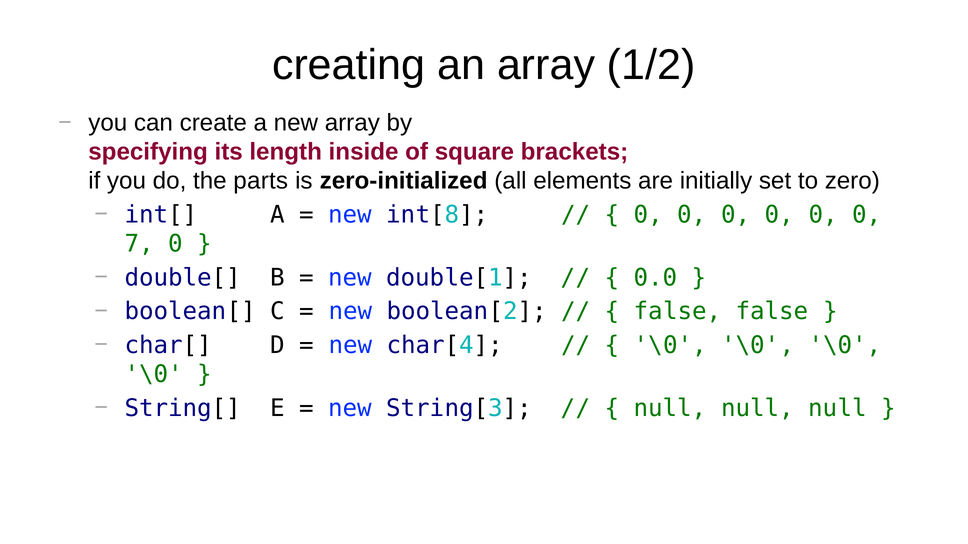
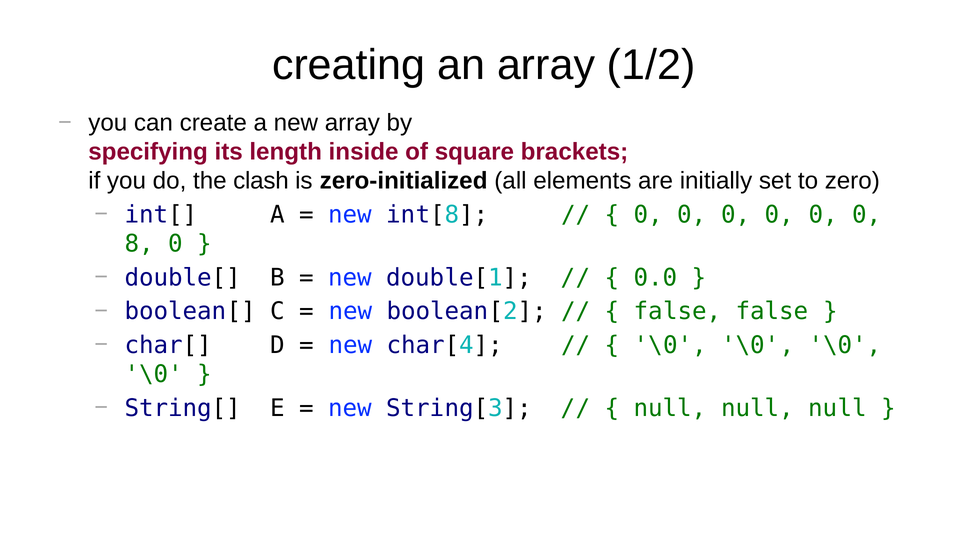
parts: parts -> clash
7: 7 -> 8
